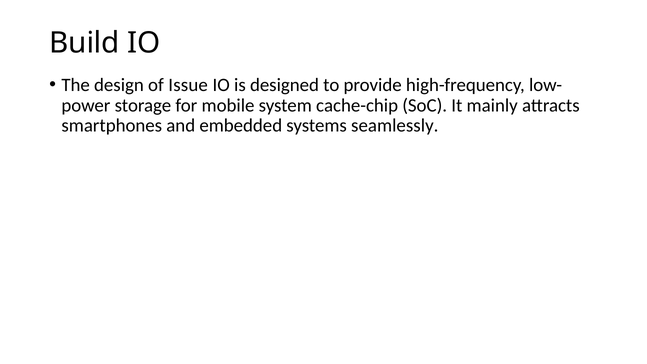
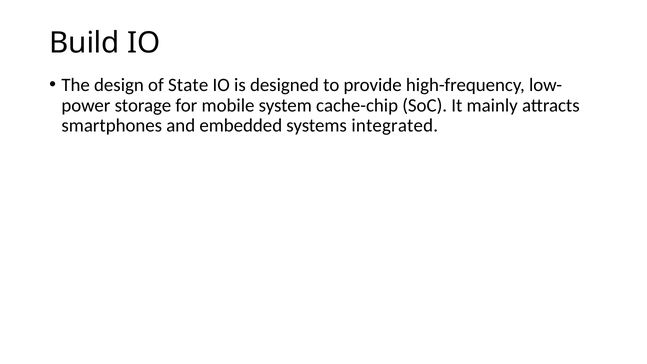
Issue: Issue -> State
seamlessly: seamlessly -> integrated
